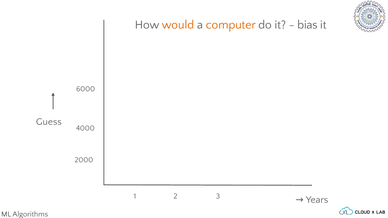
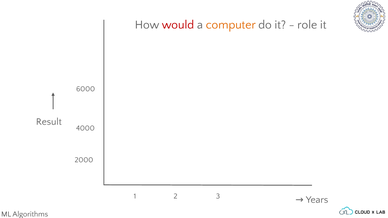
would colour: orange -> red
bias: bias -> role
Guess: Guess -> Result
